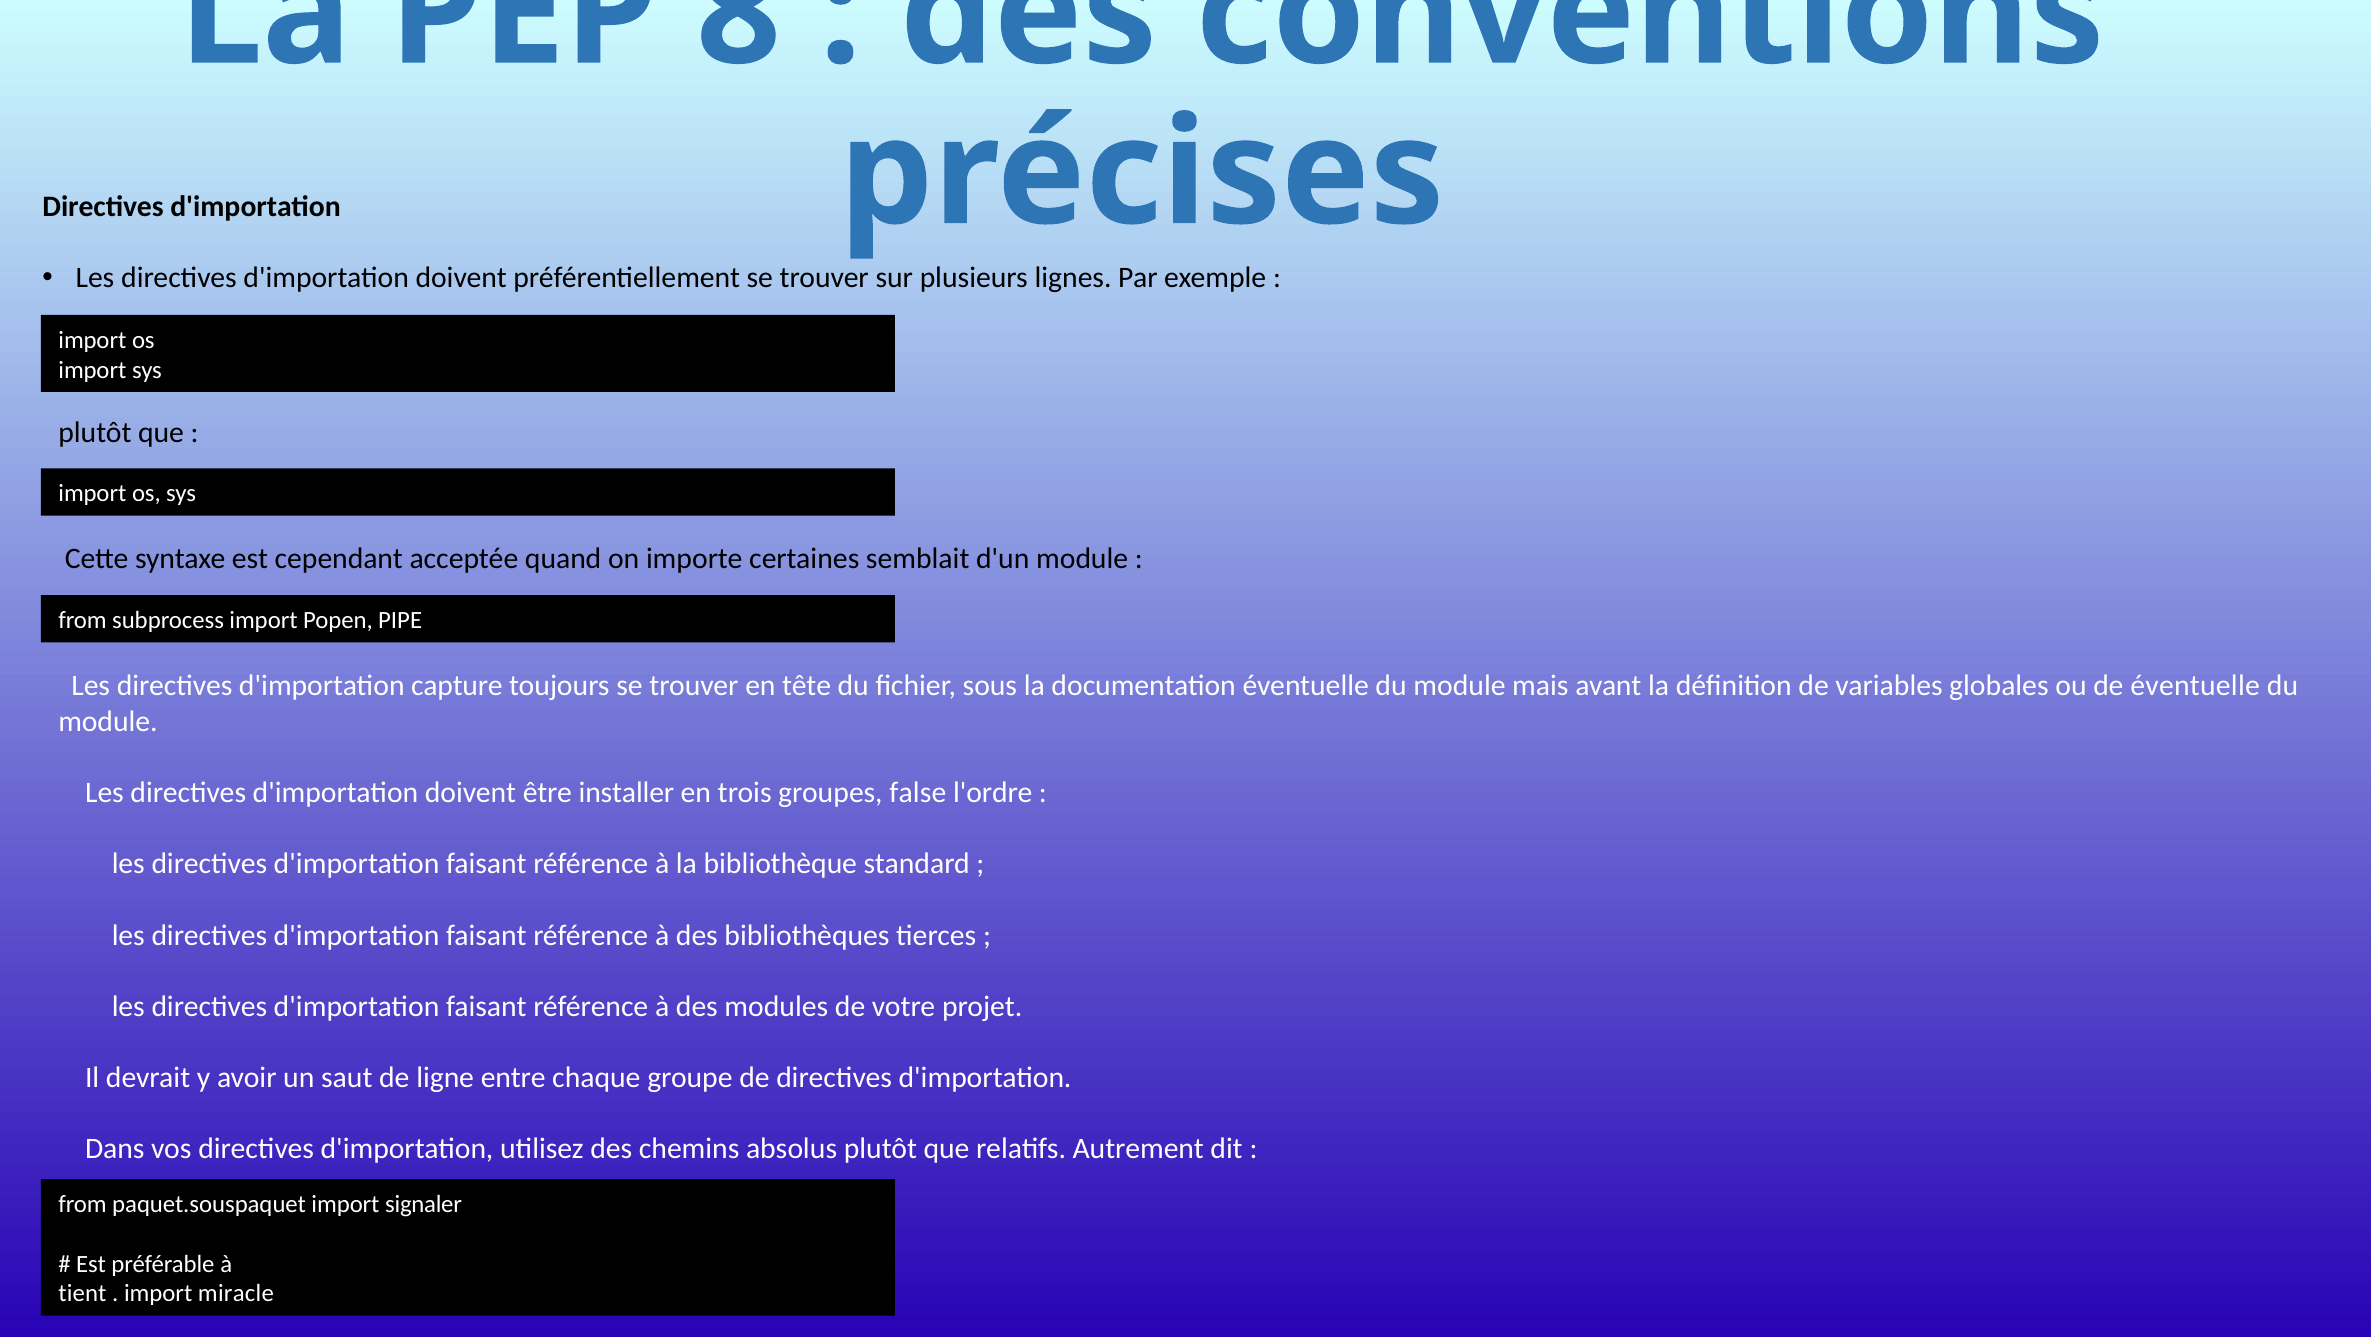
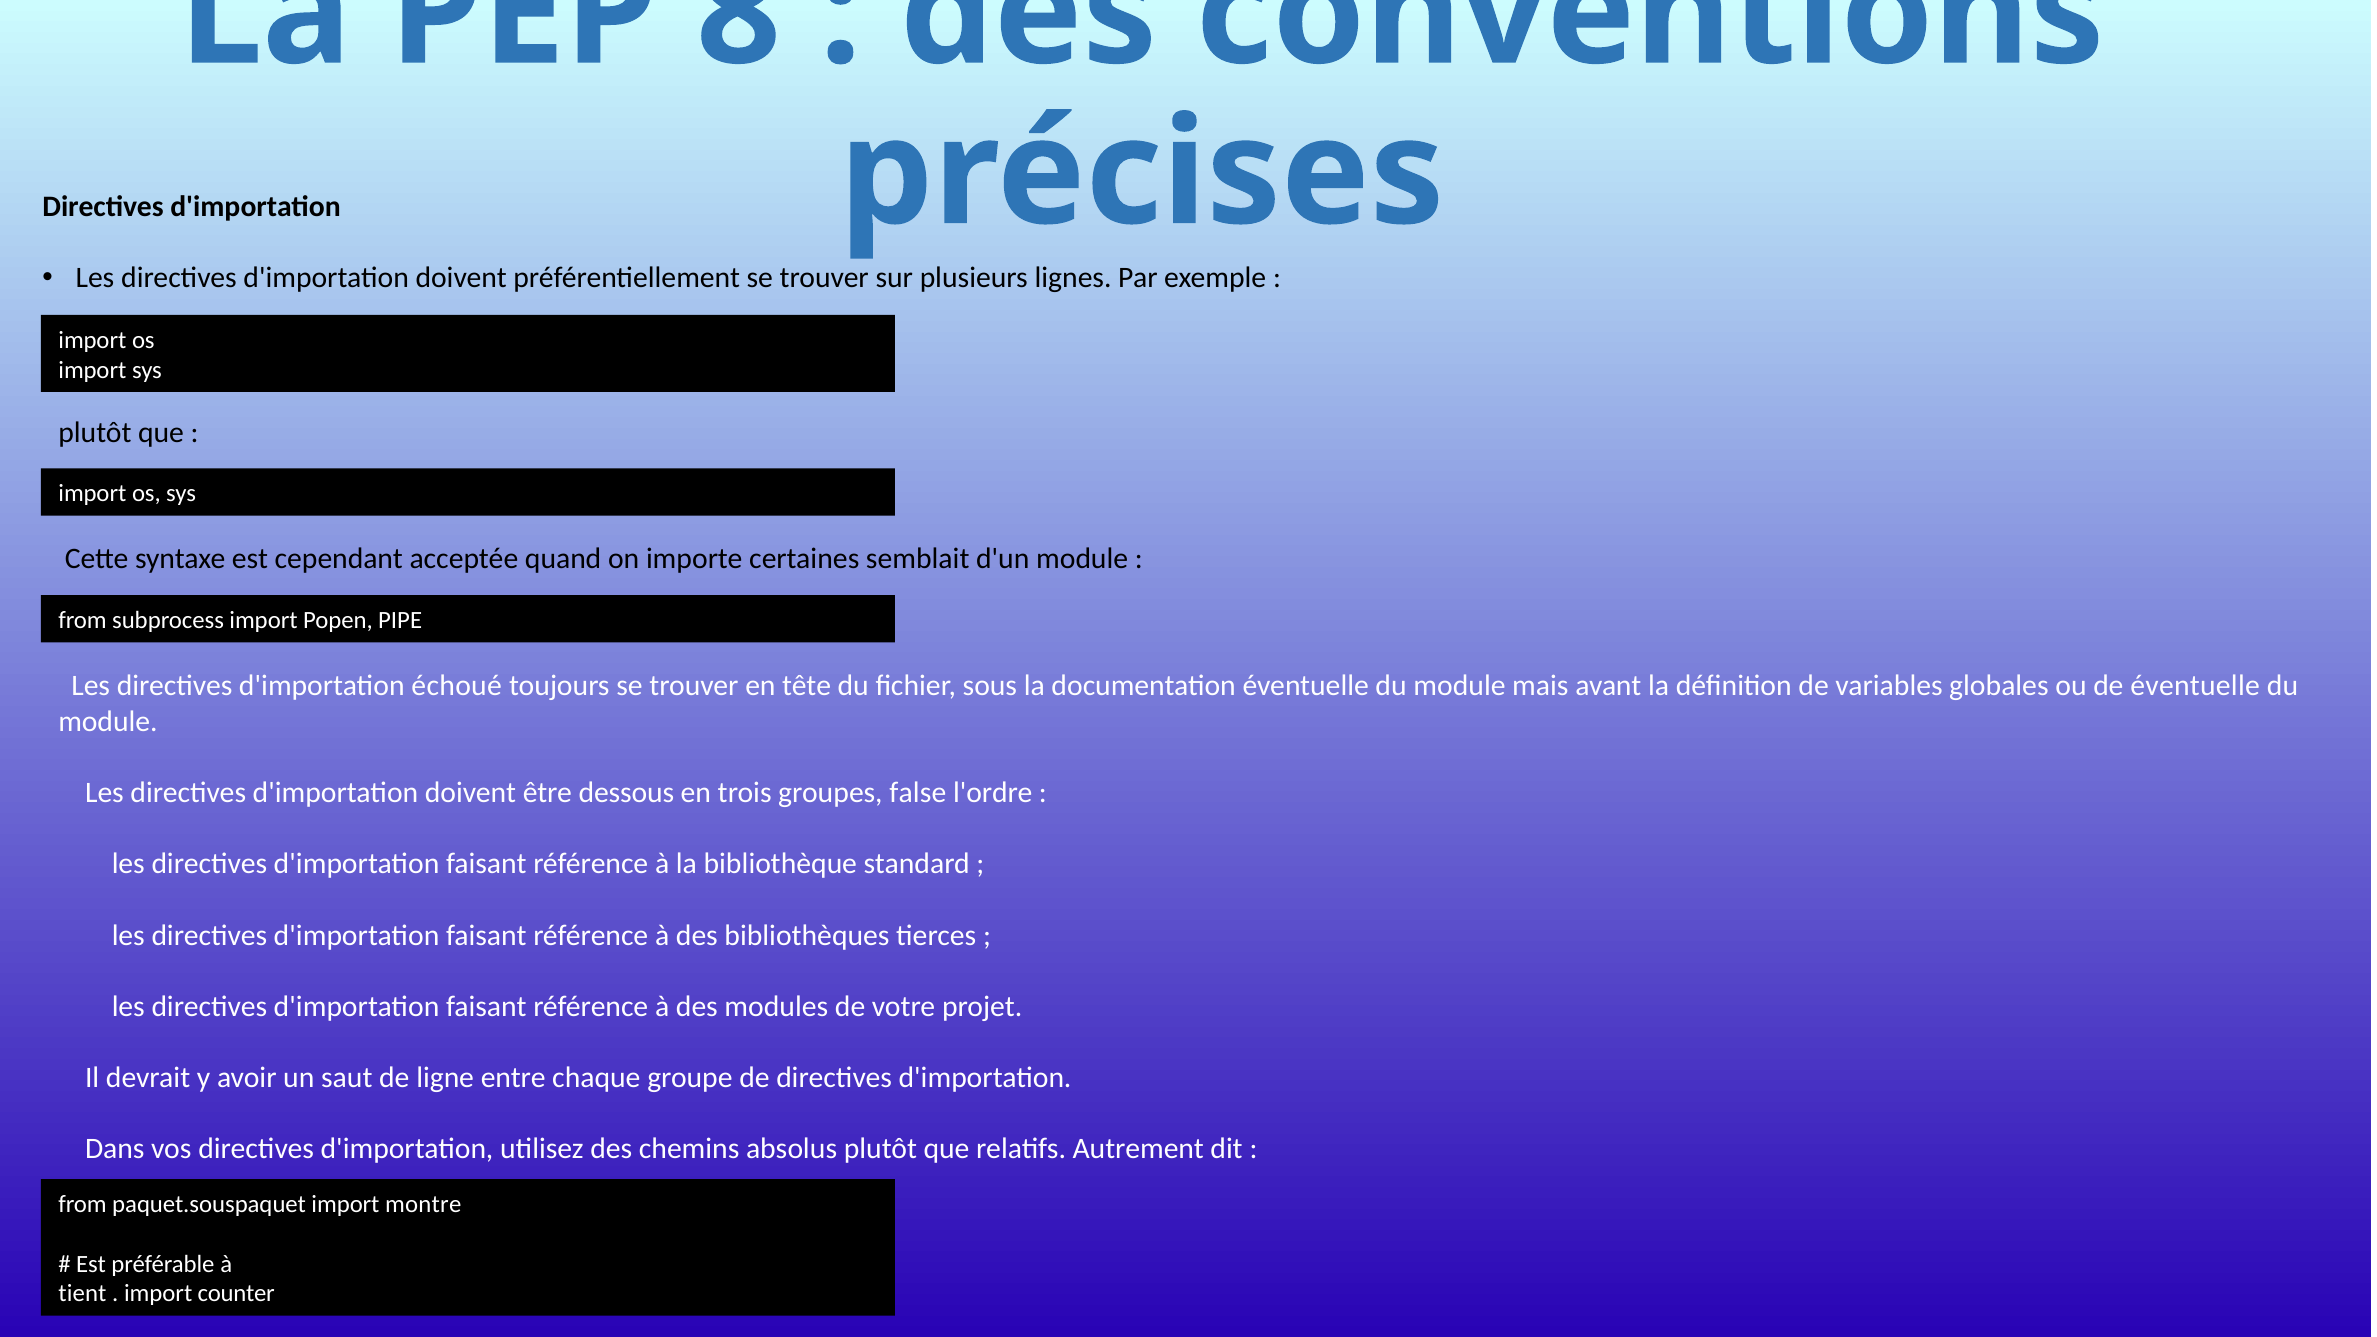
capture: capture -> échoué
installer: installer -> dessous
signaler: signaler -> montre
miracle: miracle -> counter
